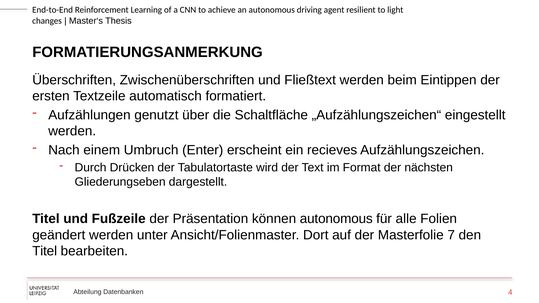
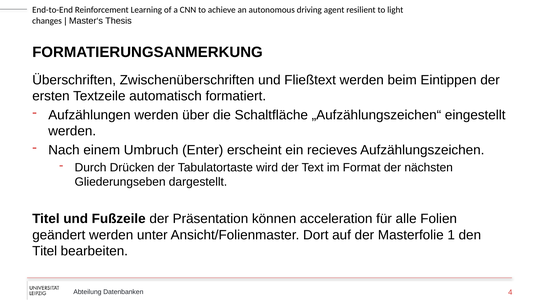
Aufzählungen genutzt: genutzt -> werden
können autonomous: autonomous -> acceleration
7: 7 -> 1
